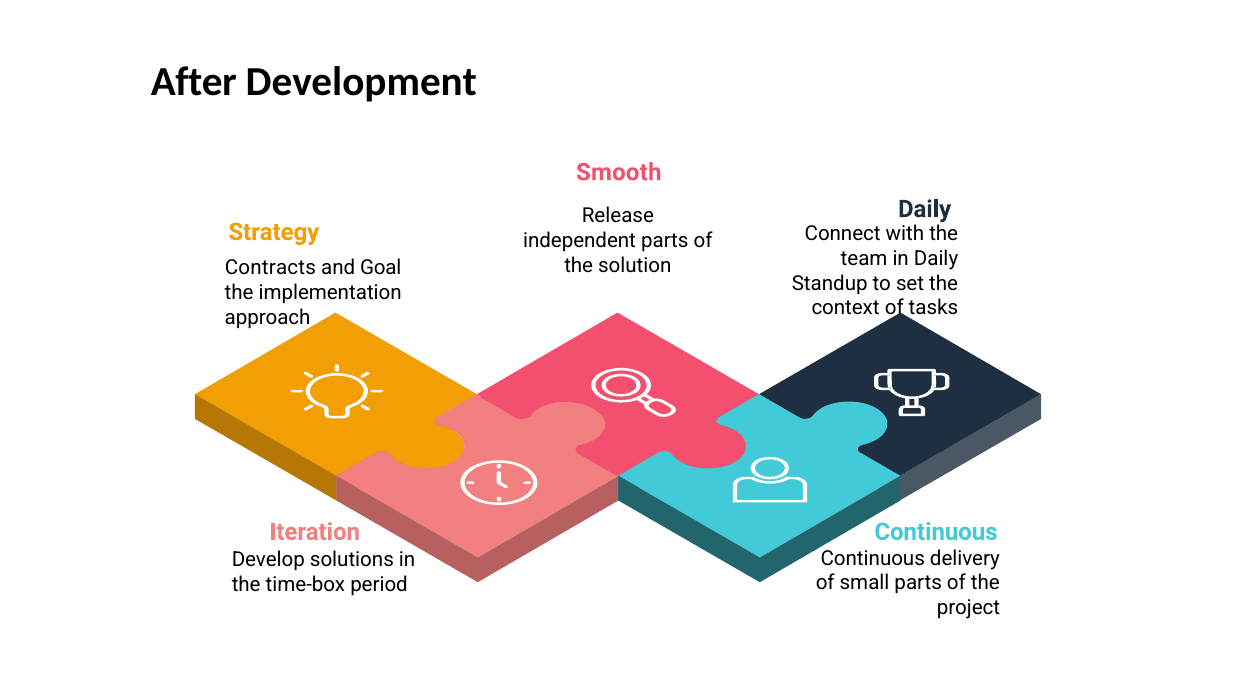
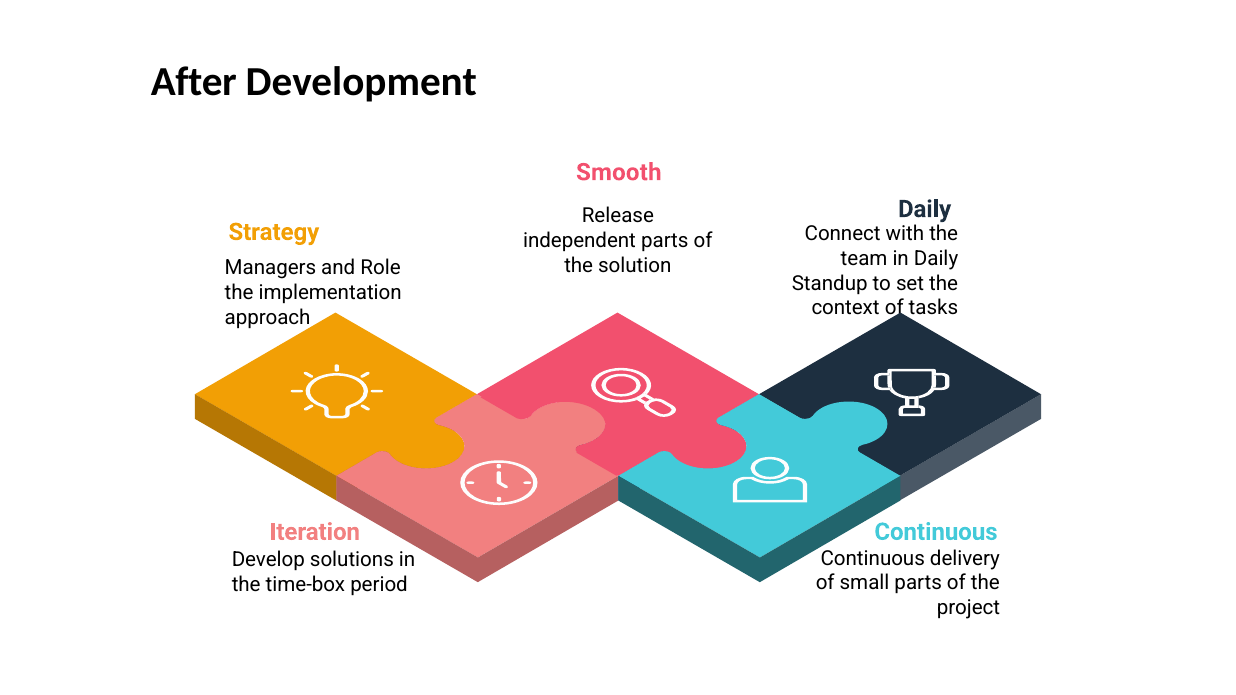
Contracts: Contracts -> Managers
Goal: Goal -> Role
